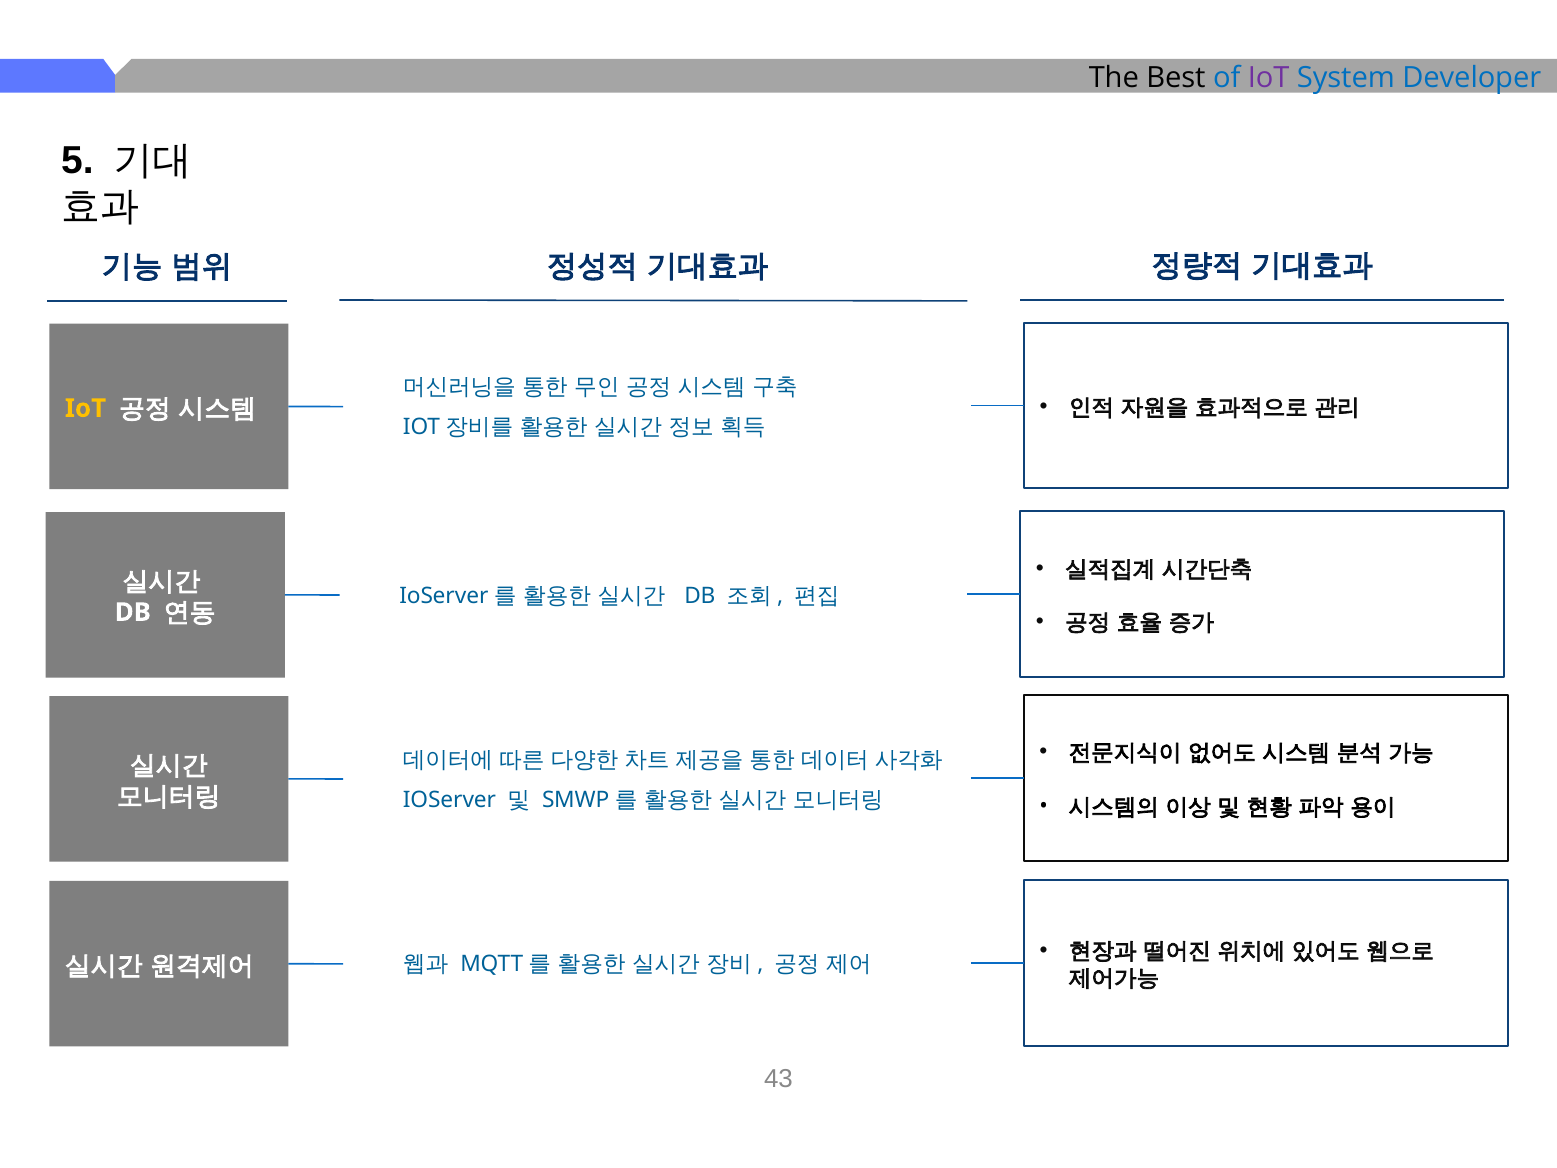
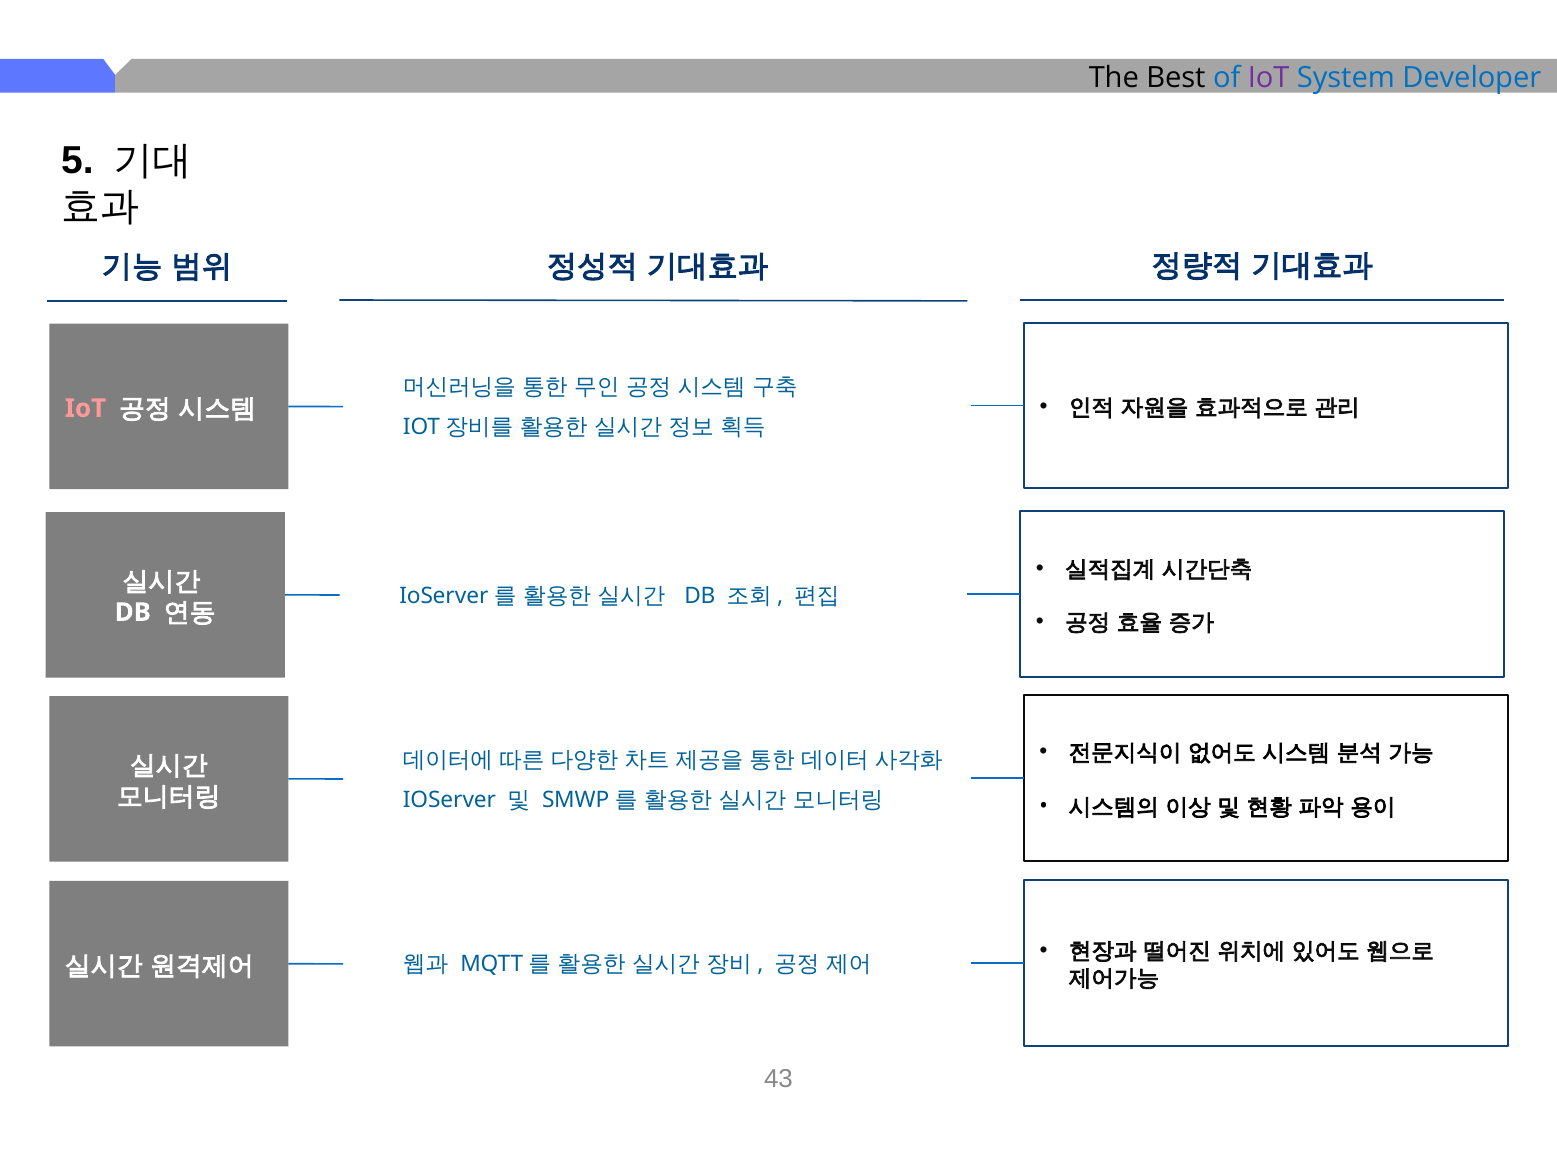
IoT at (85, 408) colour: yellow -> pink
